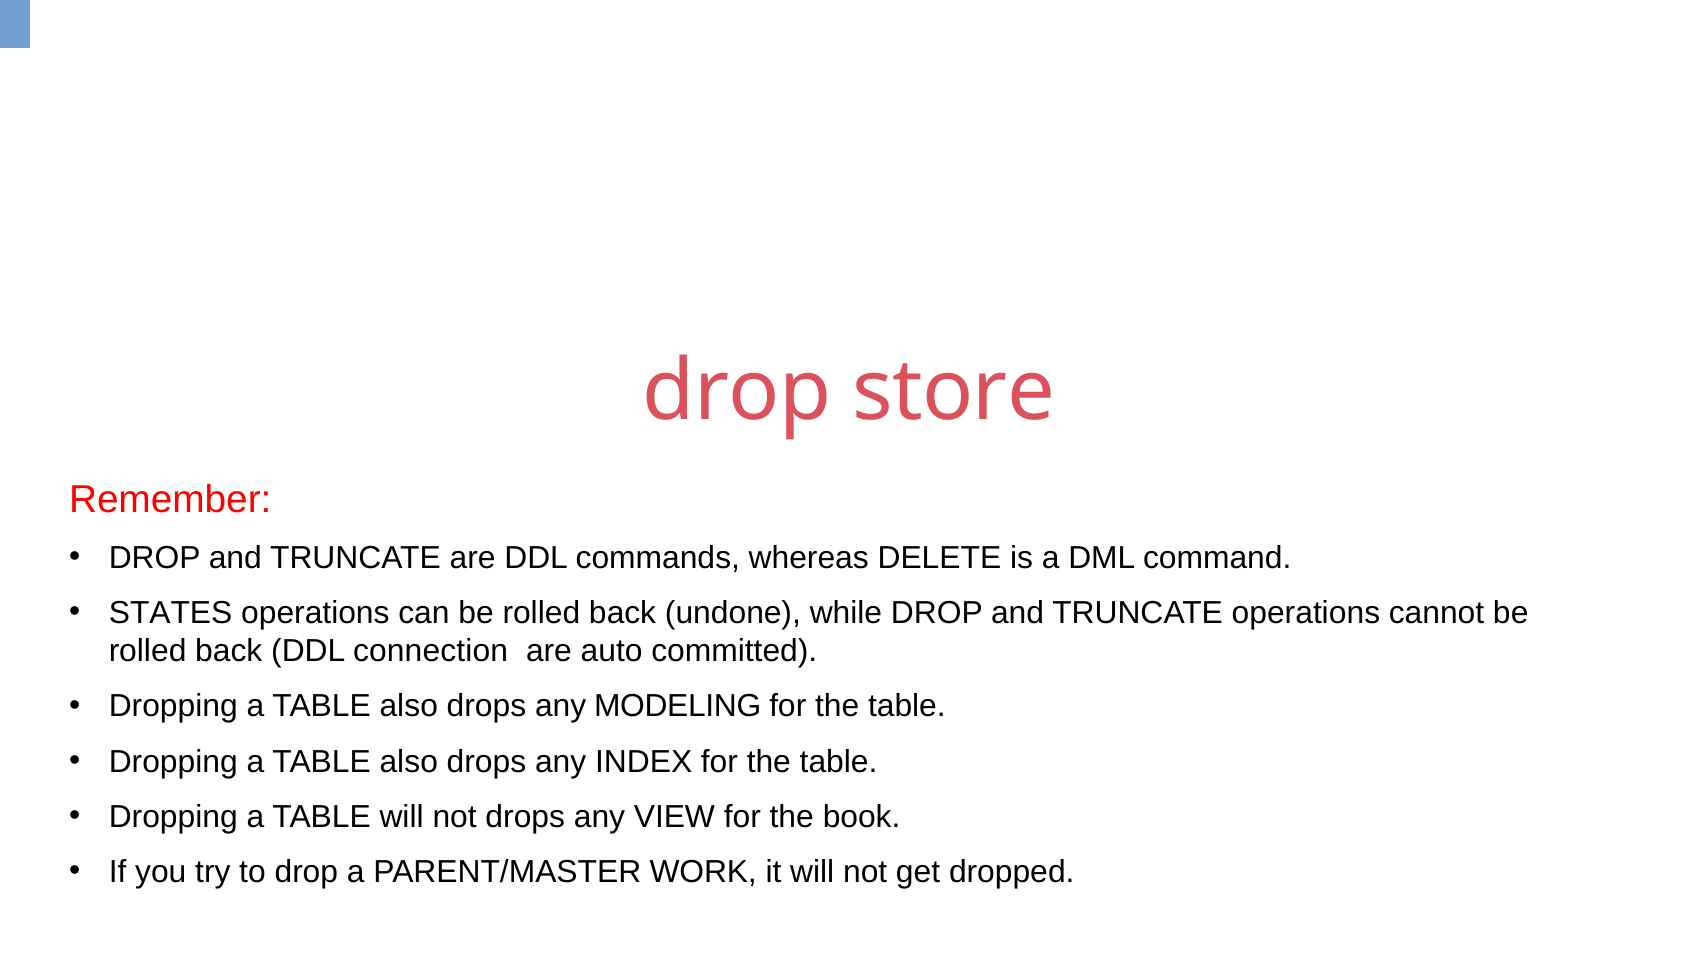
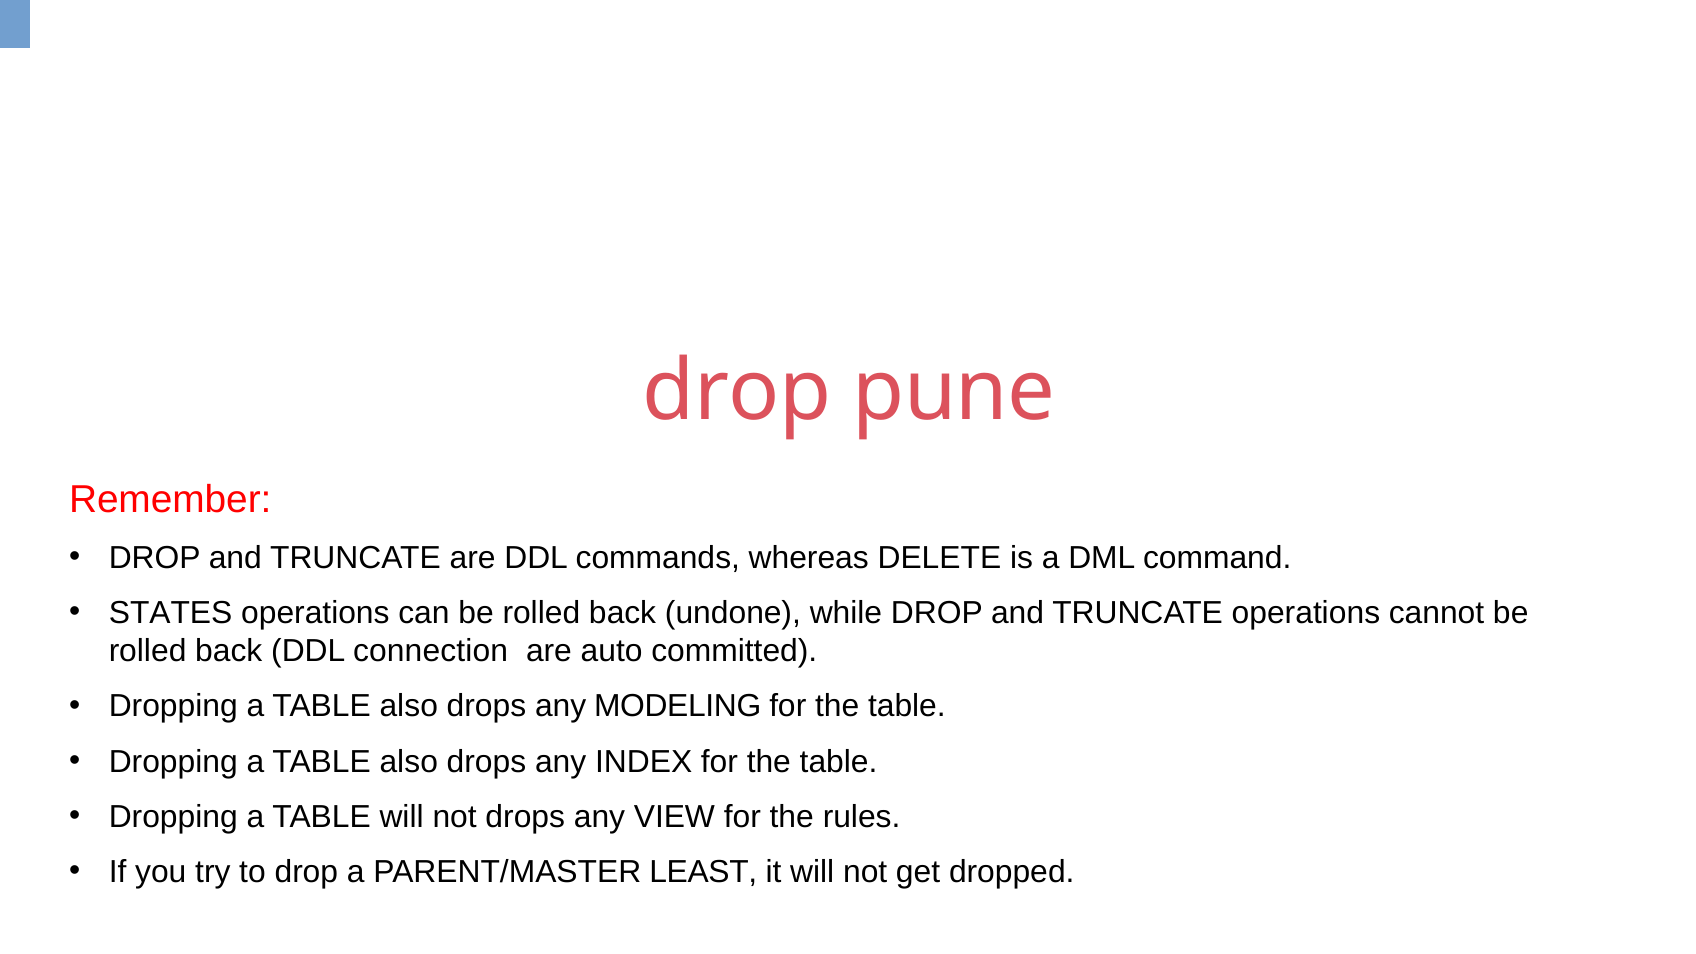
store: store -> pune
book: book -> rules
WORK: WORK -> LEAST
